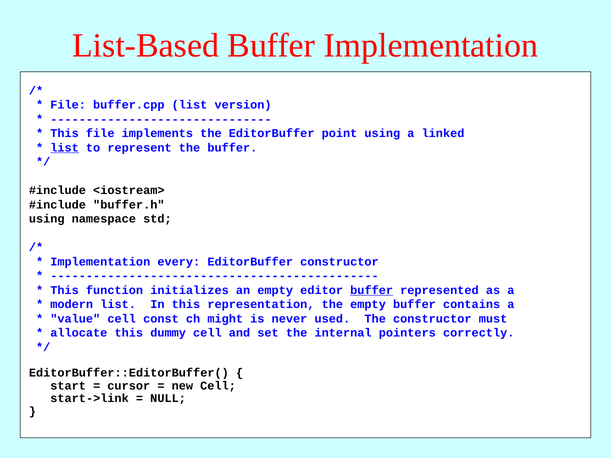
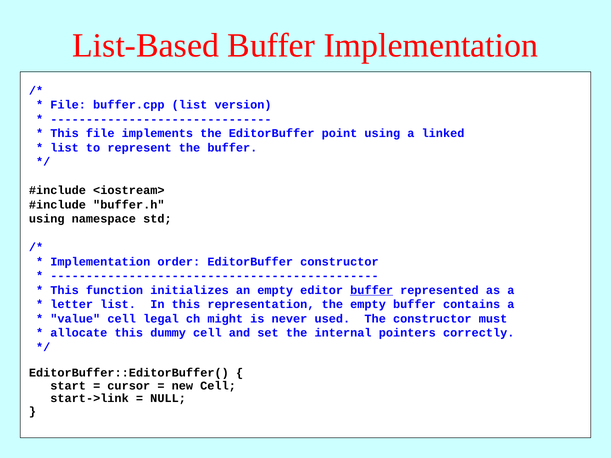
list at (65, 148) underline: present -> none
every: every -> order
modern: modern -> letter
const: const -> legal
